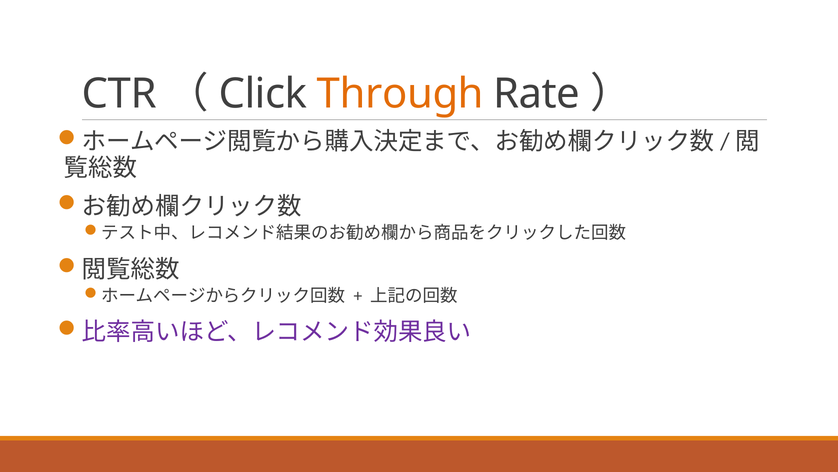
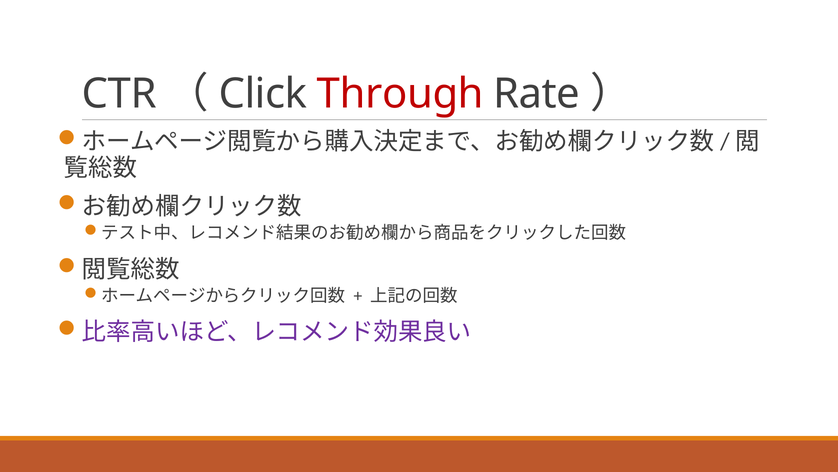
Through colour: orange -> red
